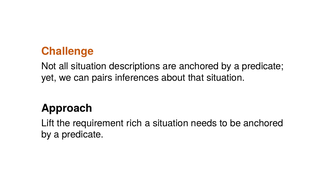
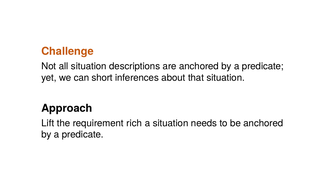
pairs: pairs -> short
